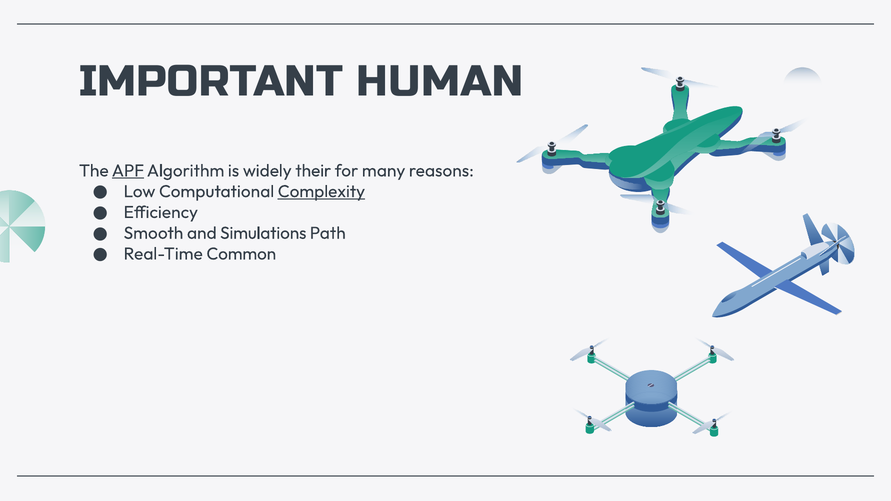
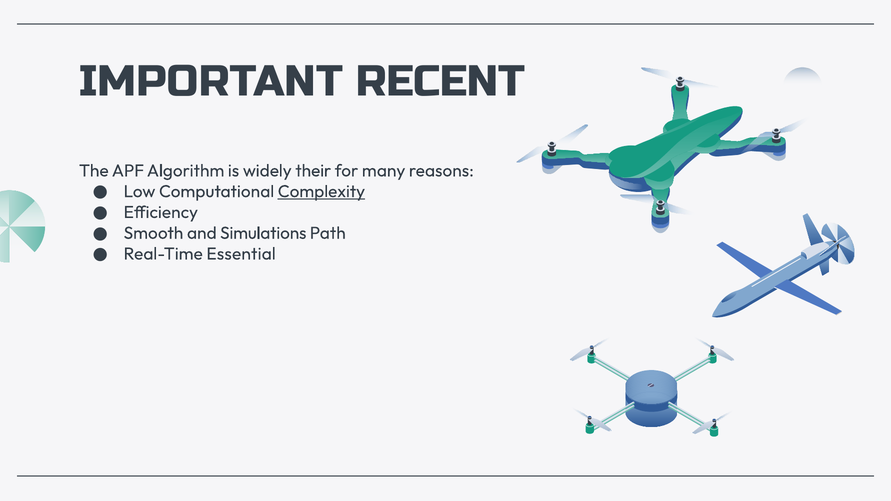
HUMAN: HUMAN -> RECENT
APF underline: present -> none
Common: Common -> Essential
